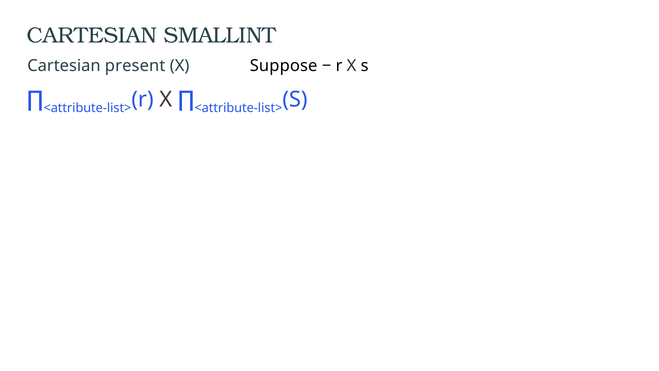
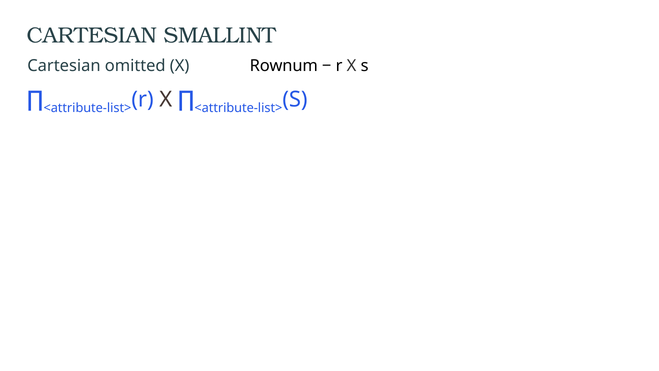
present: present -> omitted
Suppose: Suppose -> Rownum
